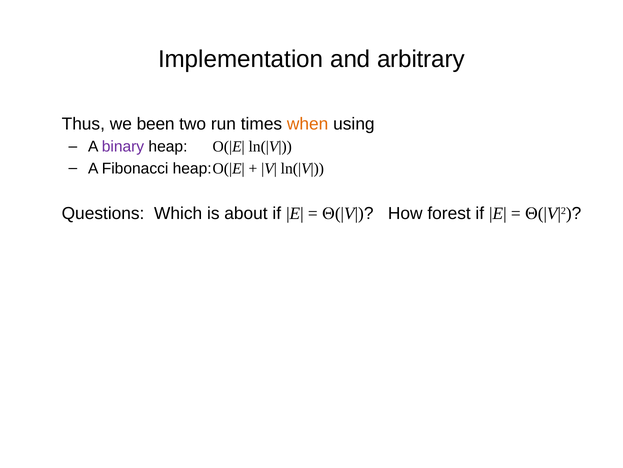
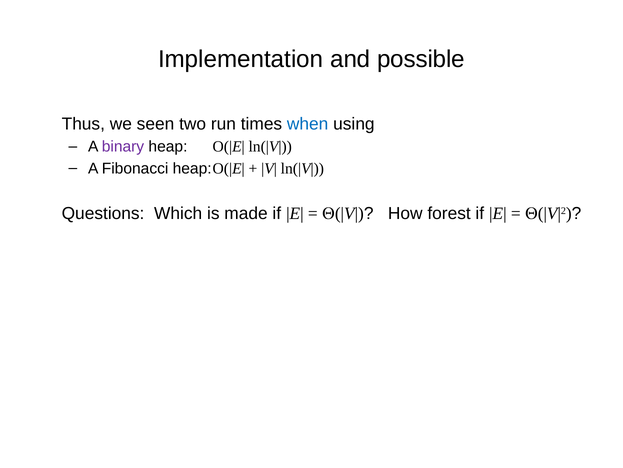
arbitrary: arbitrary -> possible
been: been -> seen
when colour: orange -> blue
about: about -> made
